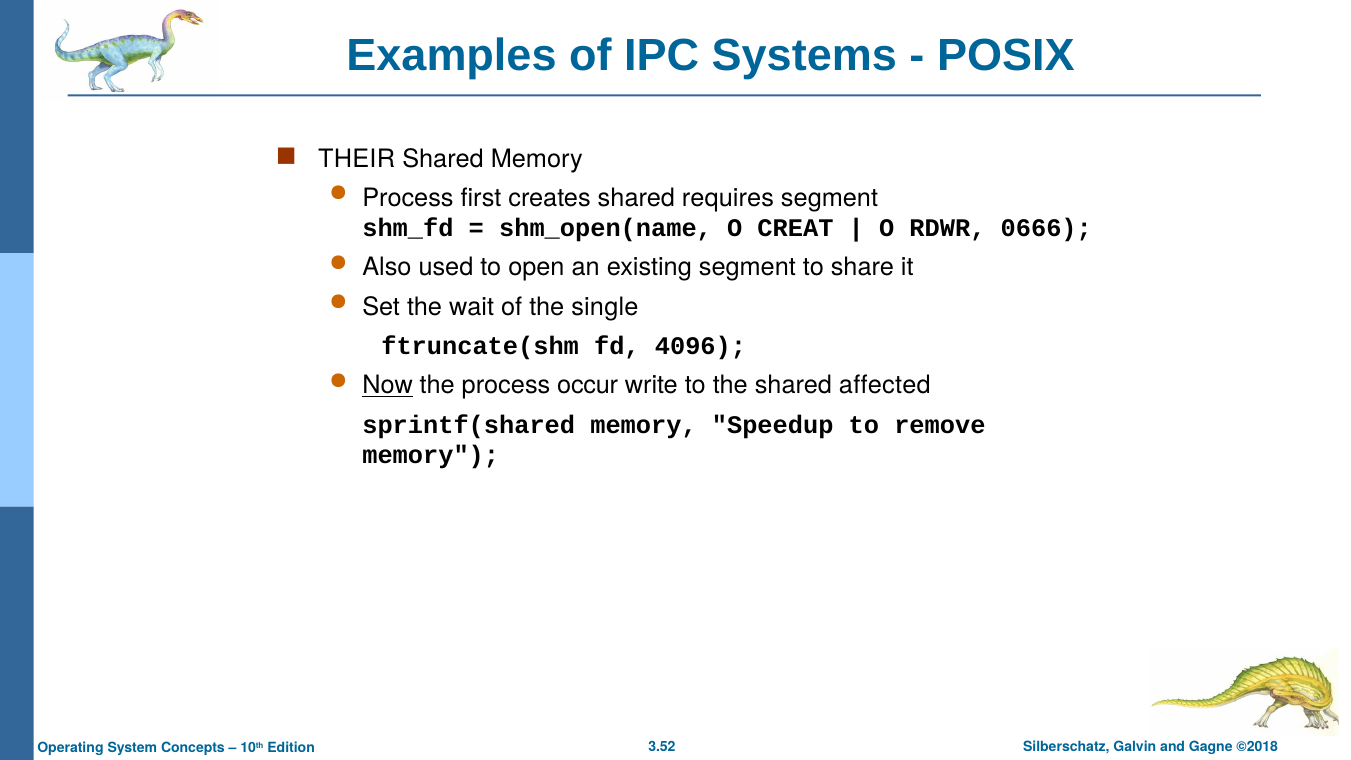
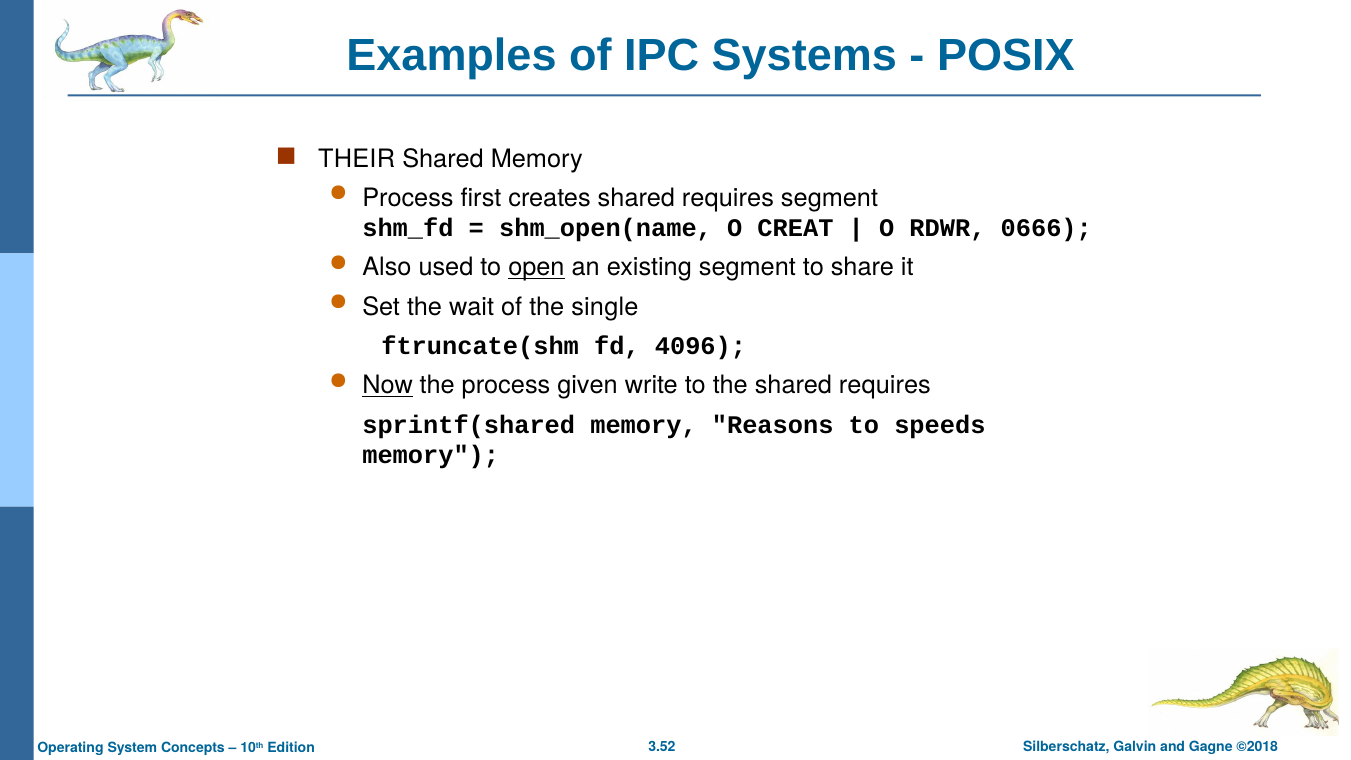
open underline: none -> present
occur: occur -> given
the shared affected: affected -> requires
Speedup: Speedup -> Reasons
remove: remove -> speeds
